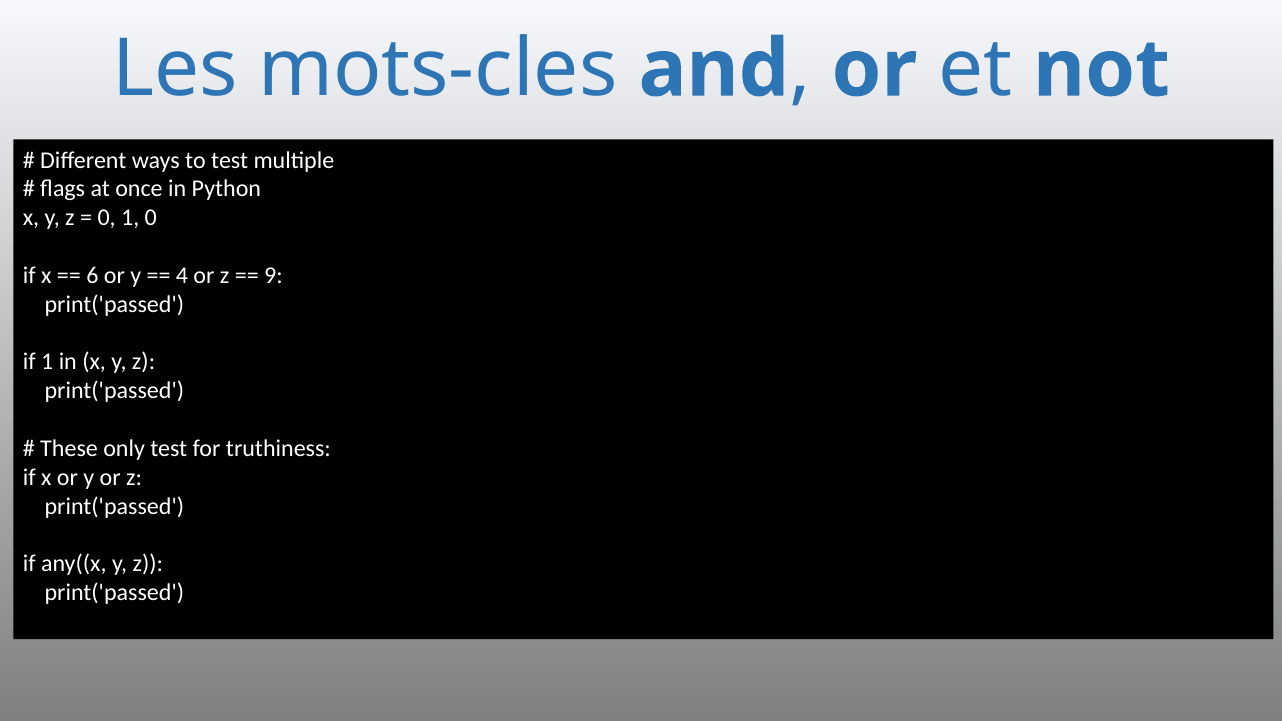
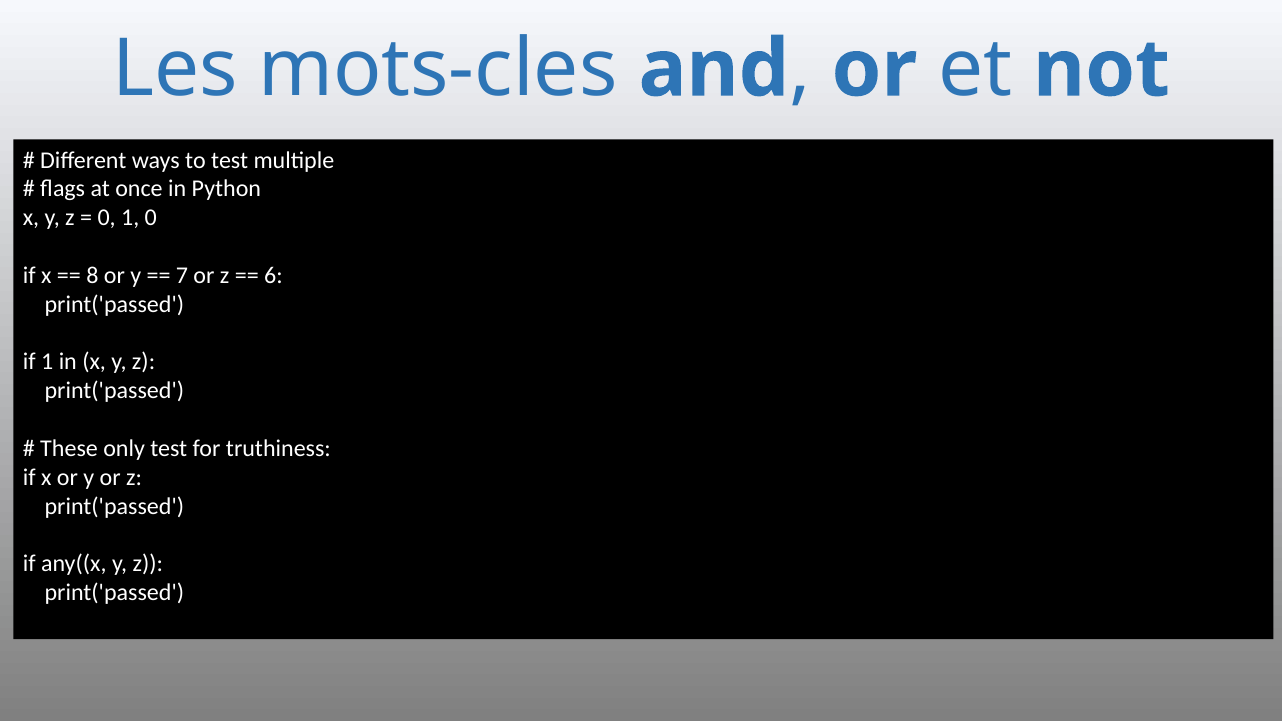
6: 6 -> 8
4: 4 -> 7
9: 9 -> 6
